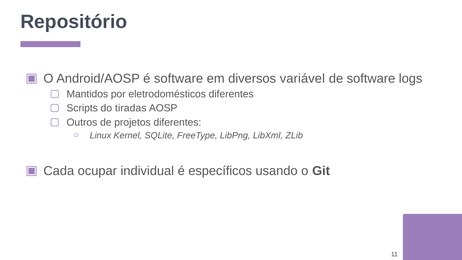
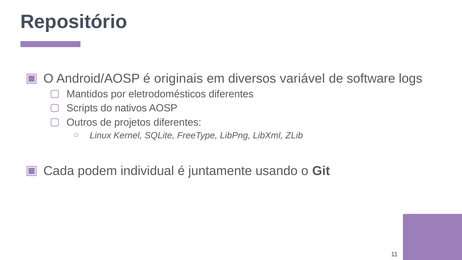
é software: software -> originais
tiradas: tiradas -> nativos
ocupar: ocupar -> podem
específicos: específicos -> juntamente
